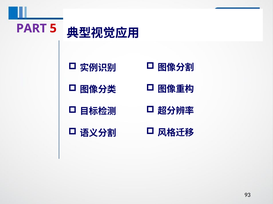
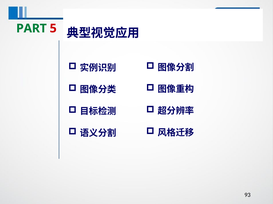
PART colour: purple -> green
